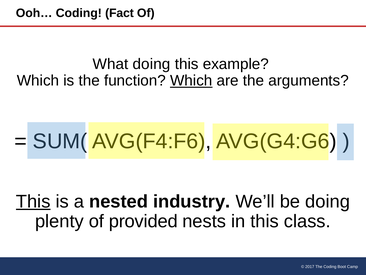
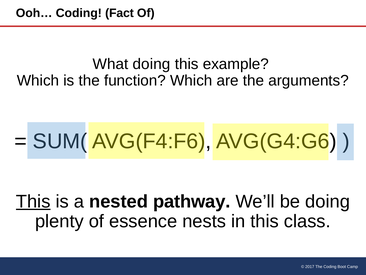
Which at (191, 80) underline: present -> none
industry: industry -> pathway
provided: provided -> essence
